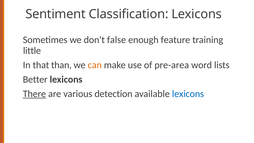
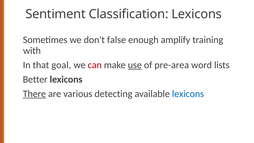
feature: feature -> amplify
little: little -> with
than: than -> goal
can colour: orange -> red
use underline: none -> present
detection: detection -> detecting
